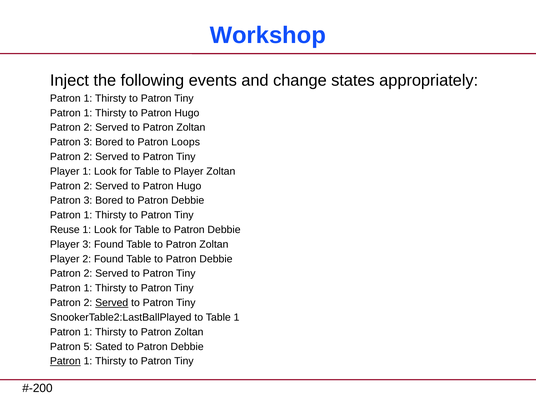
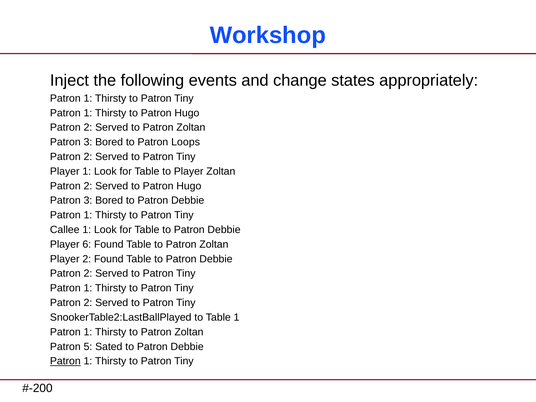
Reuse: Reuse -> Callee
Player 3: 3 -> 6
Served at (112, 303) underline: present -> none
